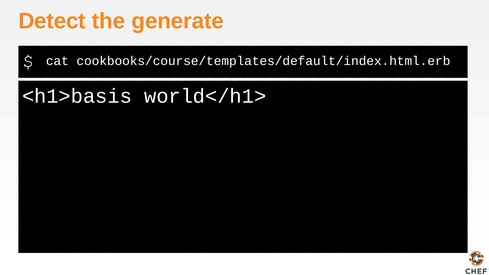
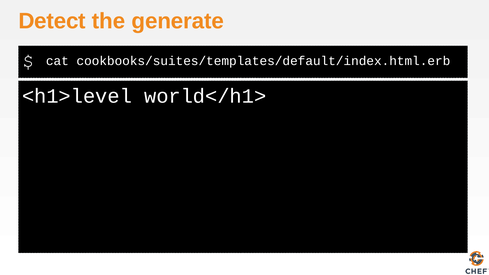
cookbooks/course/templates/default/index.html.erb: cookbooks/course/templates/default/index.html.erb -> cookbooks/suites/templates/default/index.html.erb
<h1>basis: <h1>basis -> <h1>level
